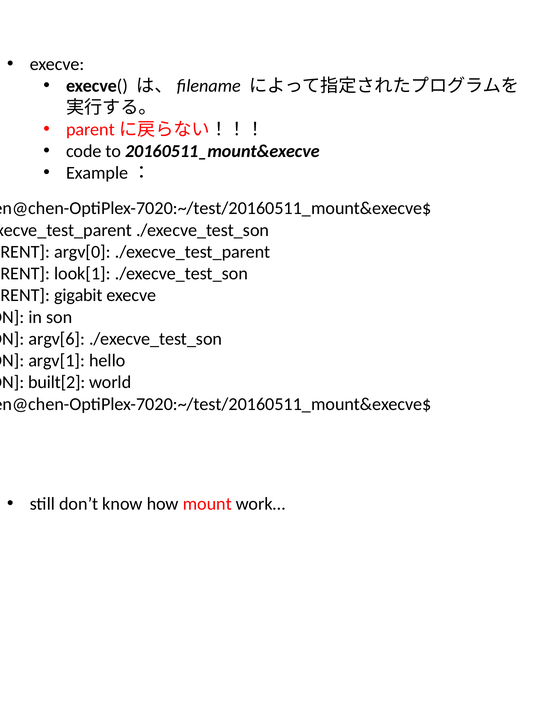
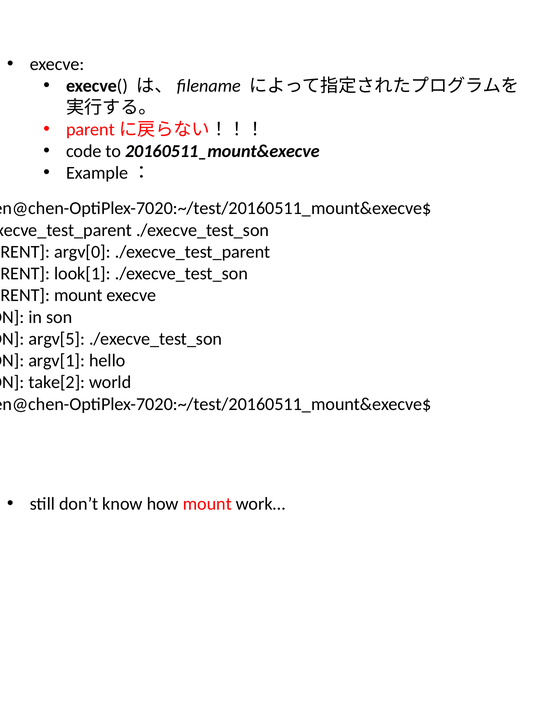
gigabit at (78, 295): gigabit -> mount
argv[6: argv[6 -> argv[5
built[2: built[2 -> take[2
